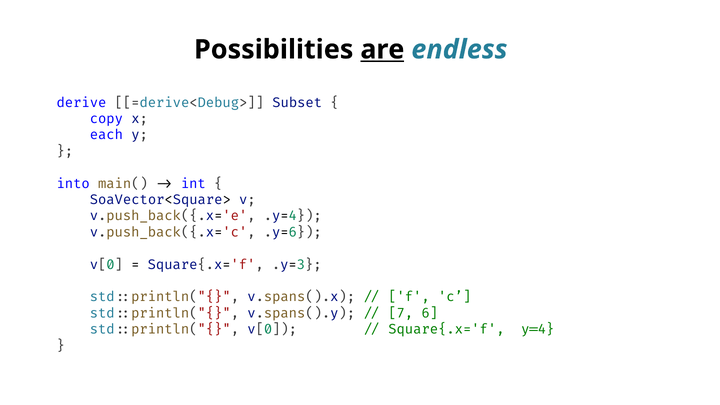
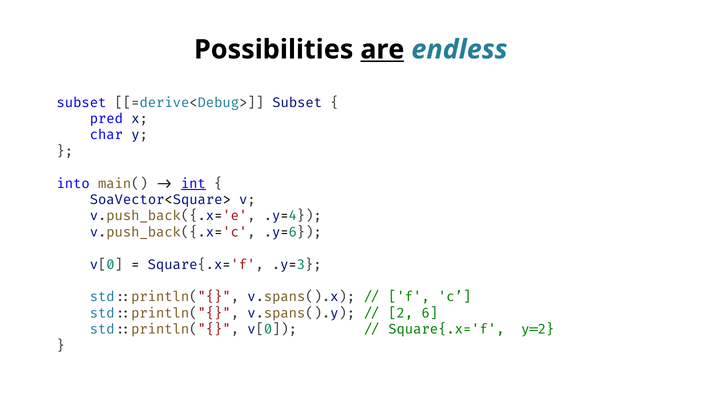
derive at (81, 103): derive -> subset
copy: copy -> pred
each: each -> char
int underline: none -> present
7: 7 -> 2
Square{.x='f .y=4: .y=4 -> .y=2
